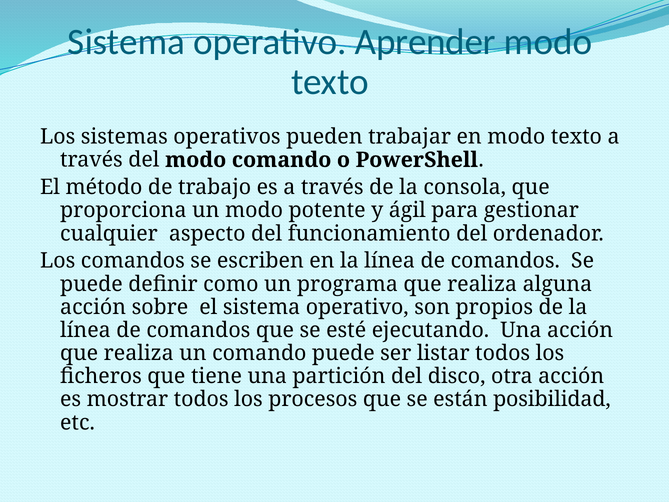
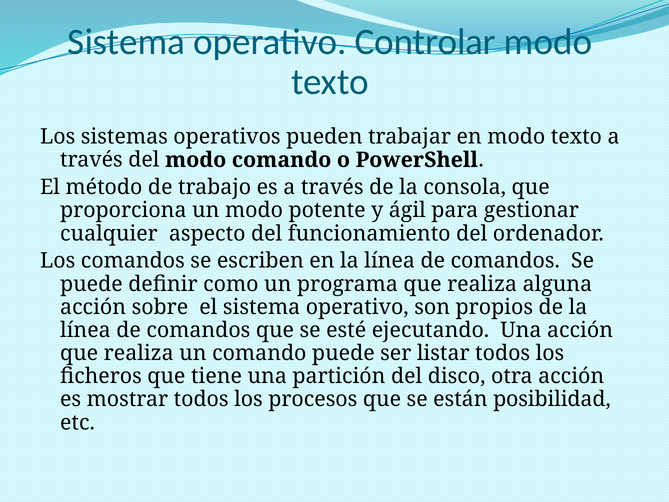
Aprender: Aprender -> Controlar
